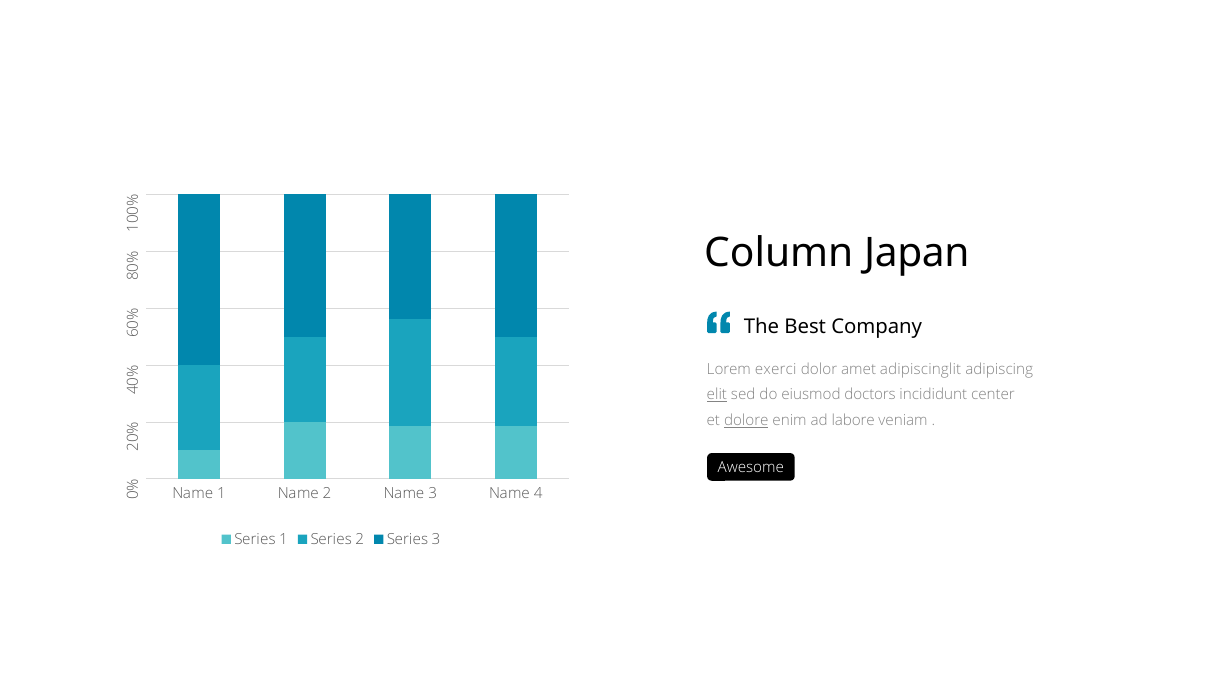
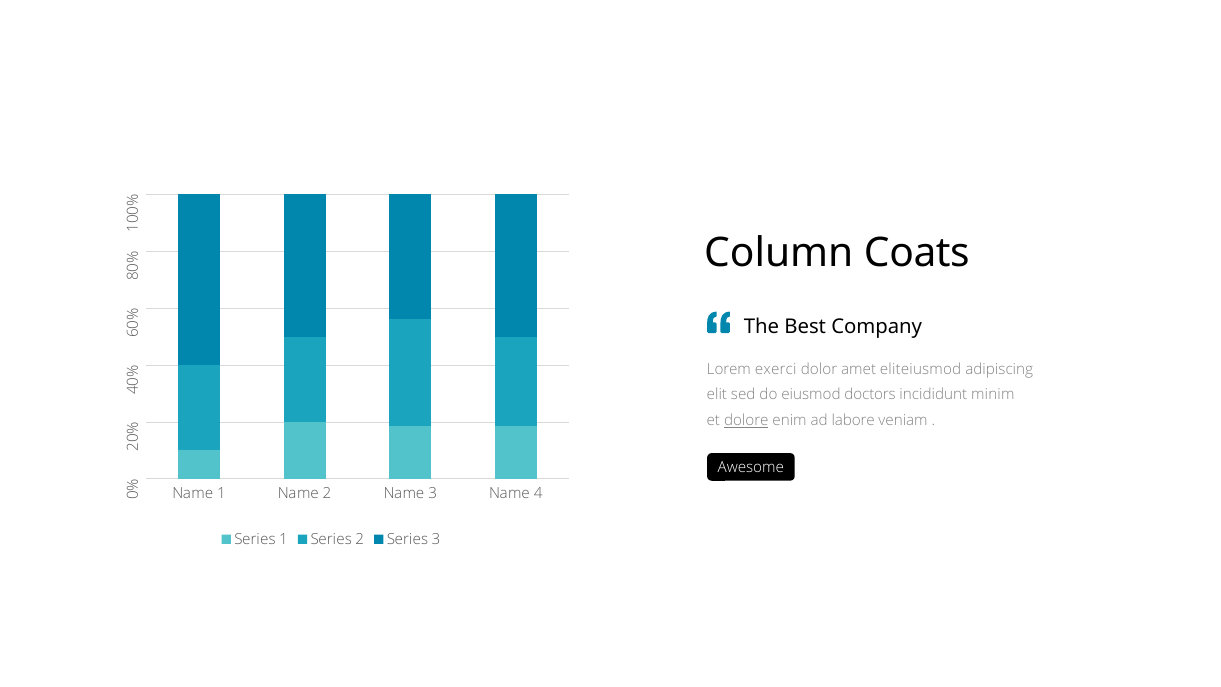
Japan: Japan -> Coats
adipiscinglit: adipiscinglit -> eliteiusmod
elit underline: present -> none
center: center -> minim
